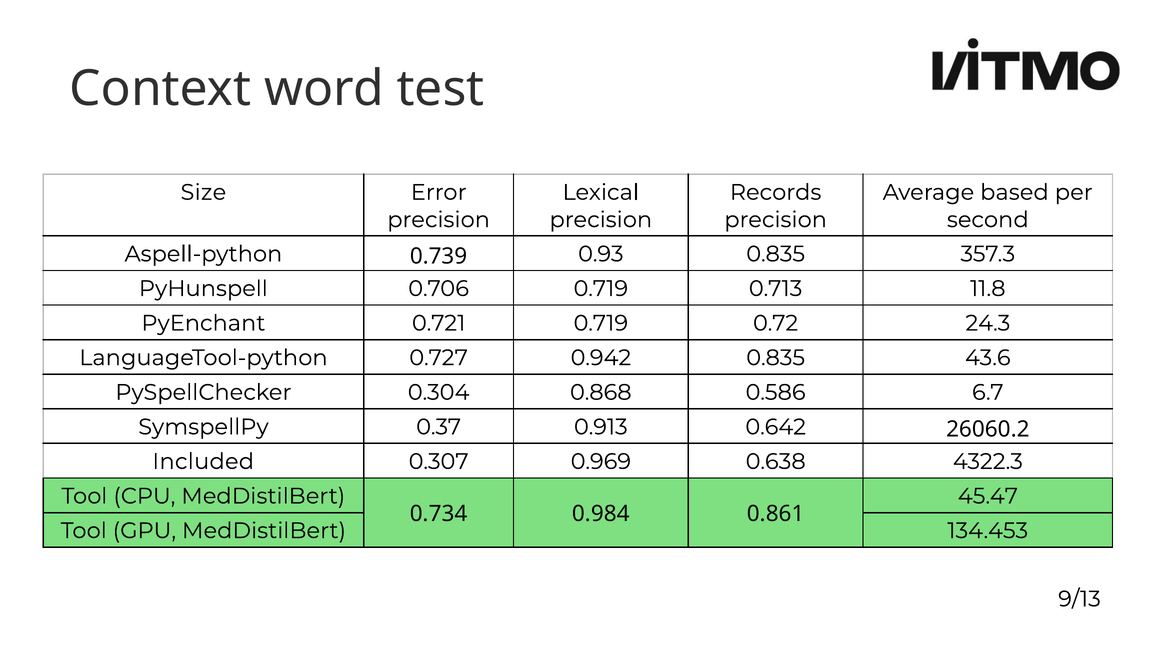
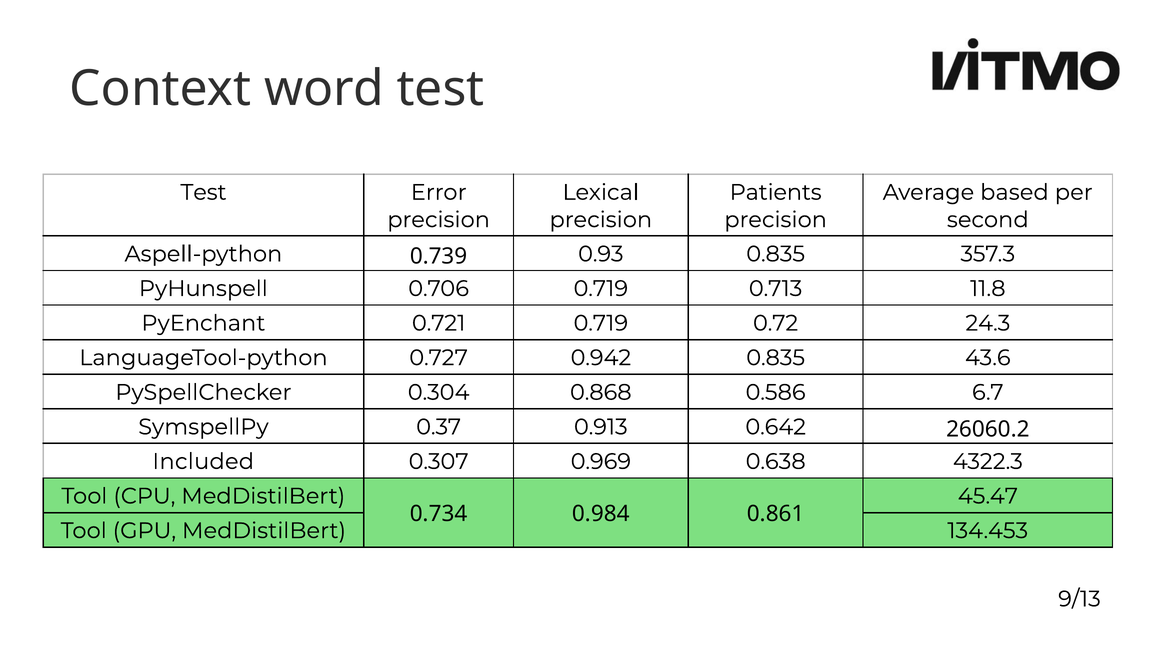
Size at (203, 192): Size -> Test
Records: Records -> Patients
